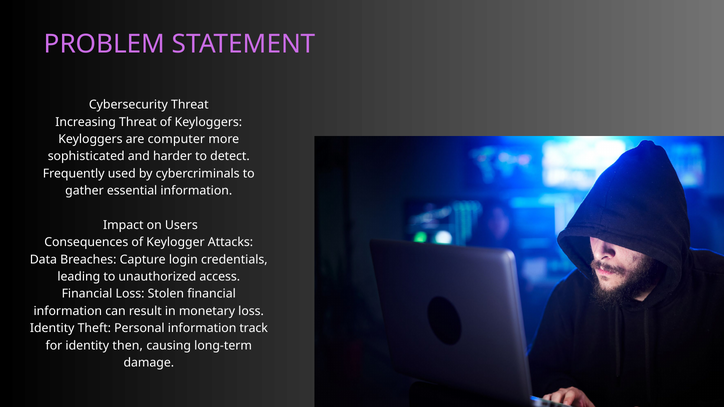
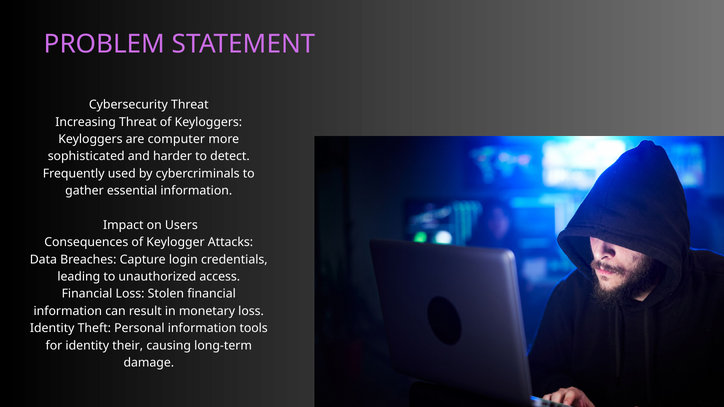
track: track -> tools
then: then -> their
